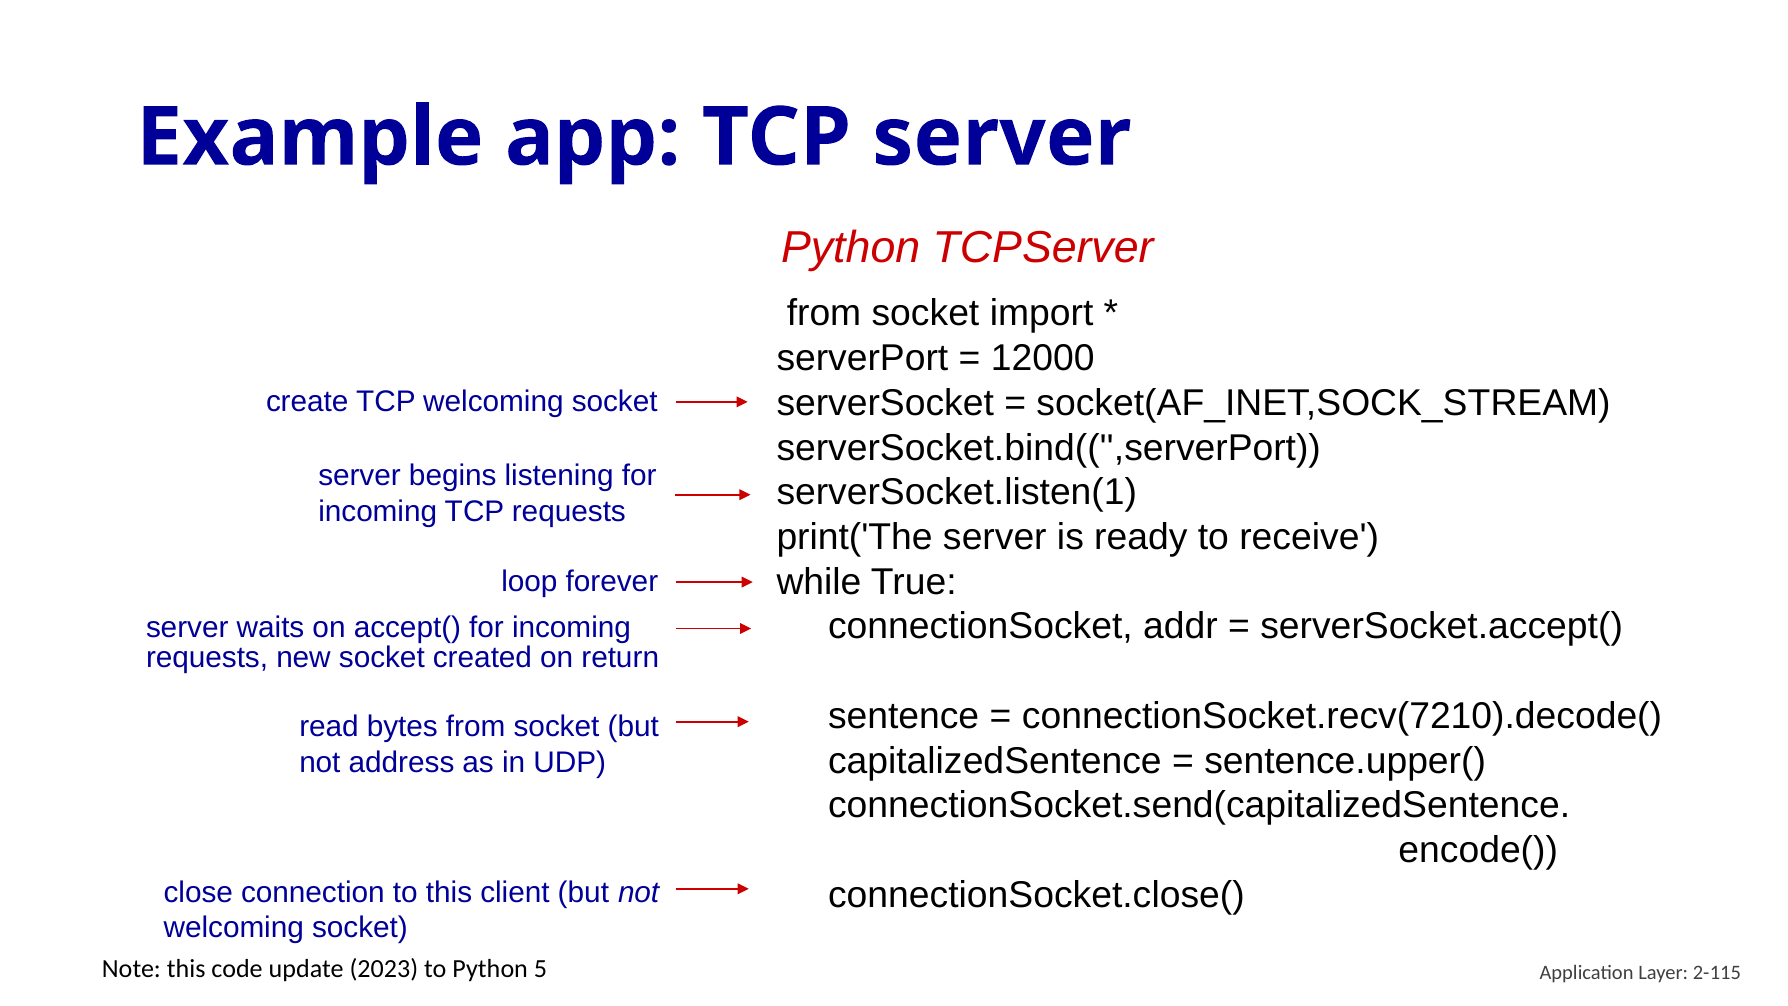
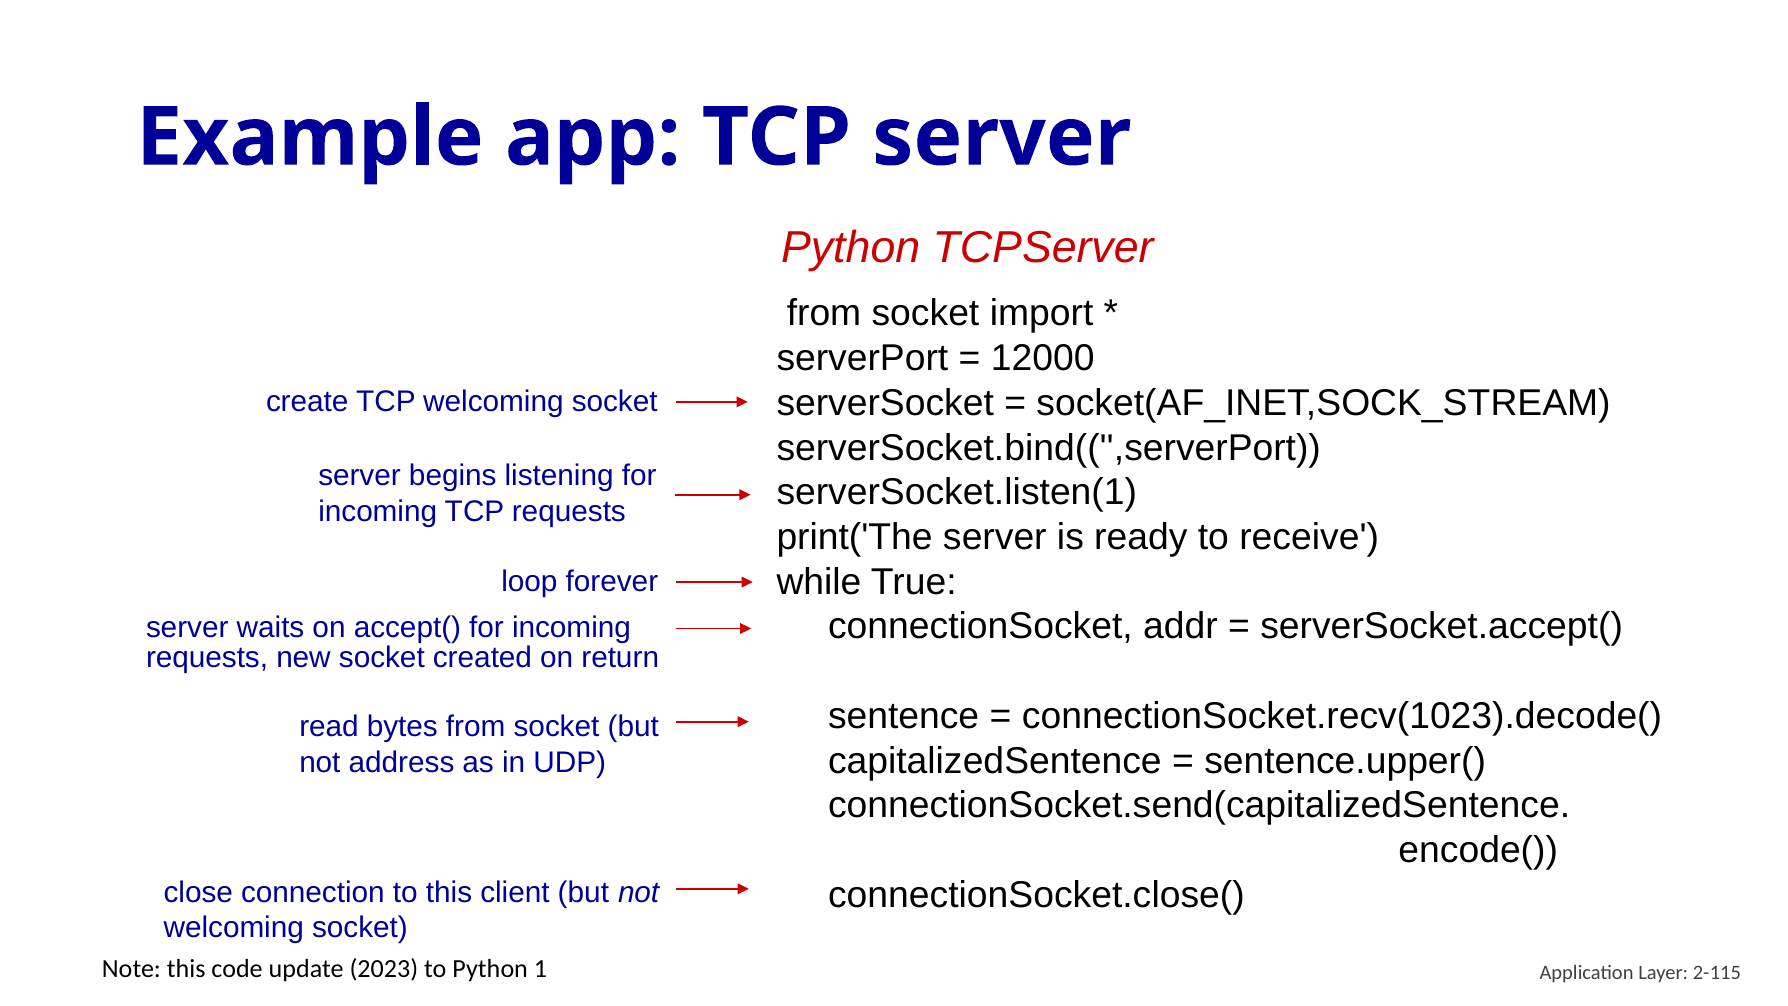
connectionSocket.recv(7210).decode(: connectionSocket.recv(7210).decode( -> connectionSocket.recv(1023).decode(
5: 5 -> 1
